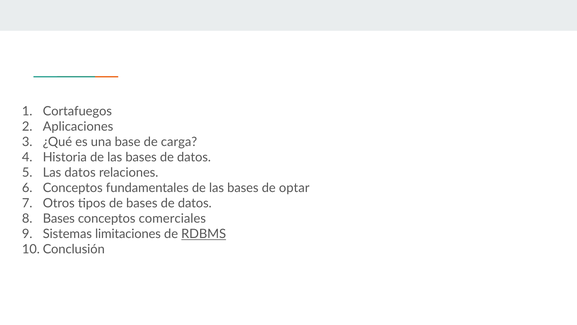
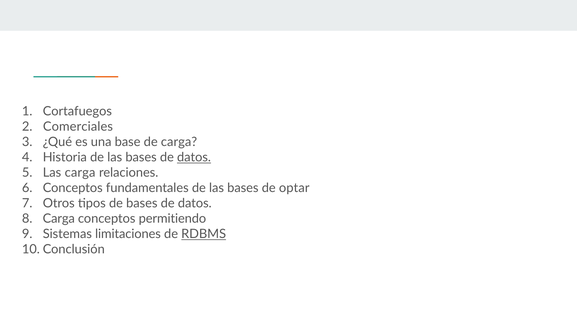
Aplicaciones: Aplicaciones -> Comerciales
datos at (194, 157) underline: none -> present
Las datos: datos -> carga
Bases at (59, 218): Bases -> Carga
comerciales: comerciales -> permitiendo
